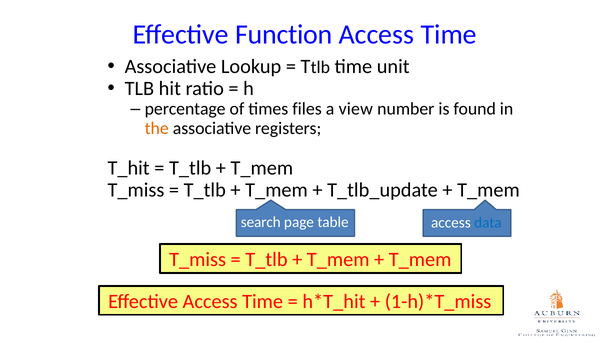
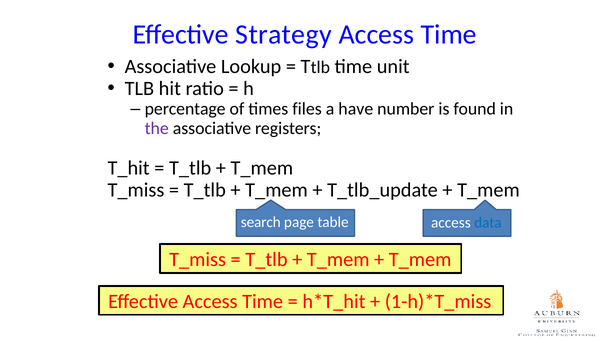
Function: Function -> Strategy
view: view -> have
the colour: orange -> purple
